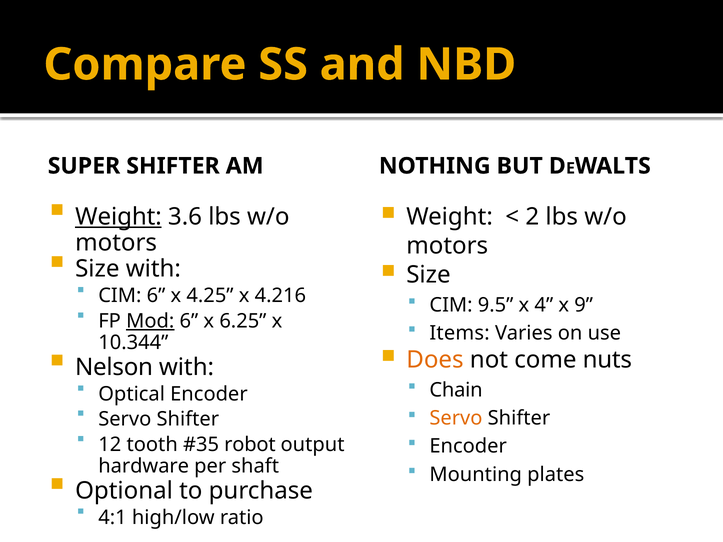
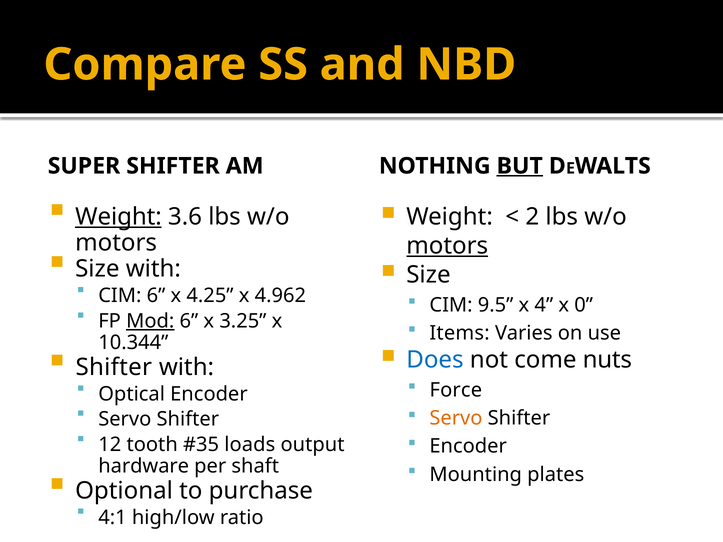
BUT underline: none -> present
motors at (447, 246) underline: none -> present
4.216: 4.216 -> 4.962
9: 9 -> 0
6.25: 6.25 -> 3.25
Does colour: orange -> blue
Nelson at (114, 367): Nelson -> Shifter
Chain: Chain -> Force
robot: robot -> loads
